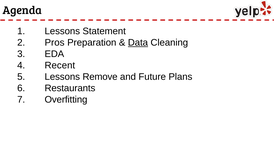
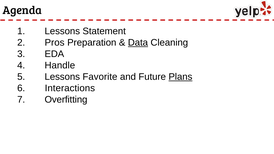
Recent: Recent -> Handle
Remove: Remove -> Favorite
Plans underline: none -> present
Restaurants: Restaurants -> Interactions
